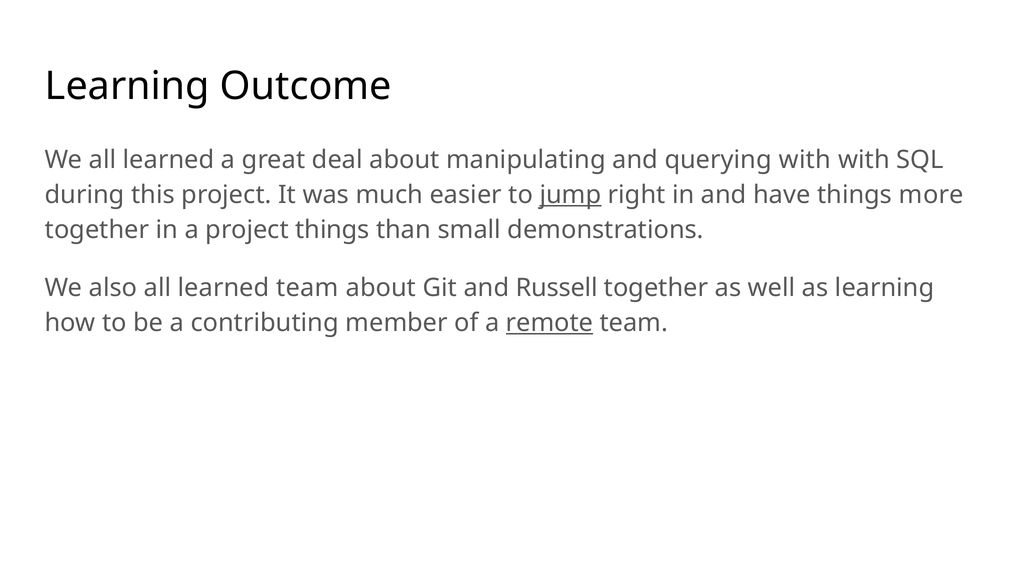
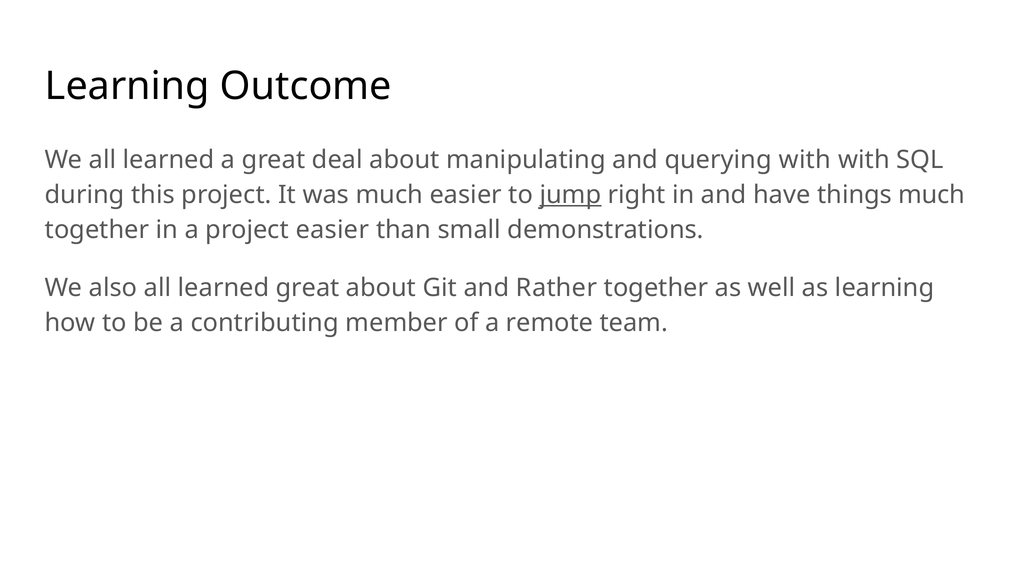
things more: more -> much
project things: things -> easier
learned team: team -> great
Russell: Russell -> Rather
remote underline: present -> none
